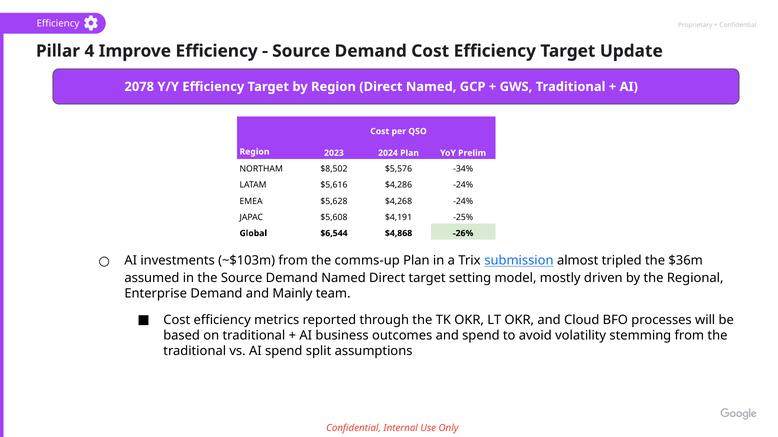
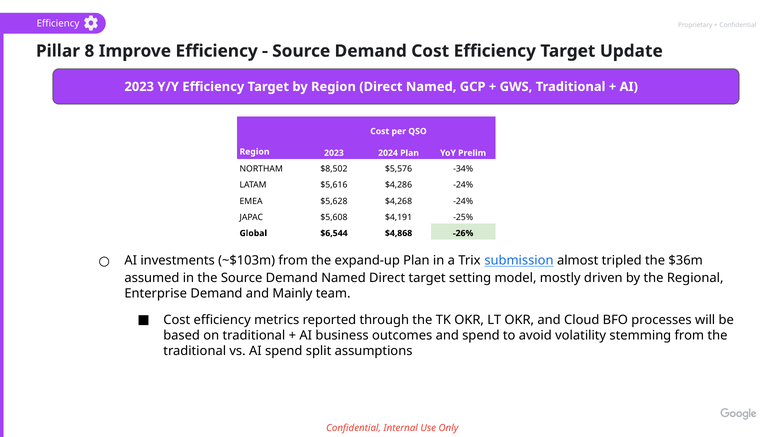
4: 4 -> 8
2078 at (139, 87): 2078 -> 2023
comms-up: comms-up -> expand-up
